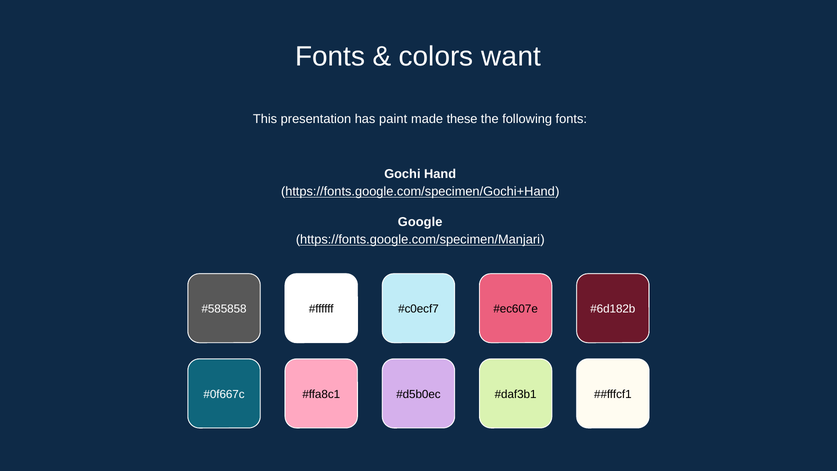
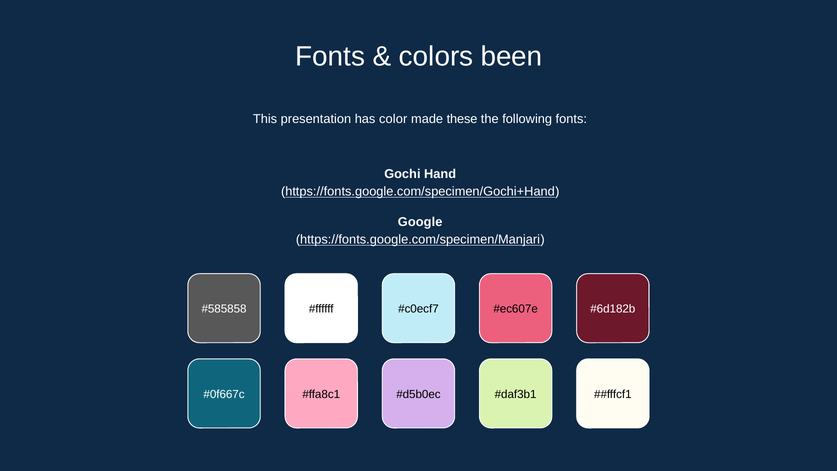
want: want -> been
paint: paint -> color
